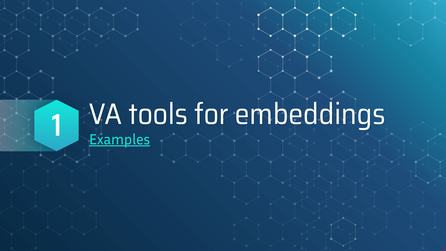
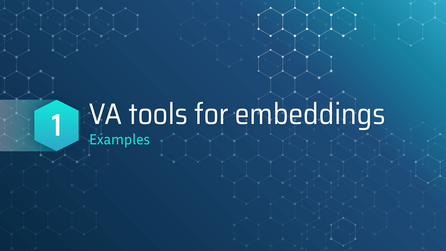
Examples underline: present -> none
